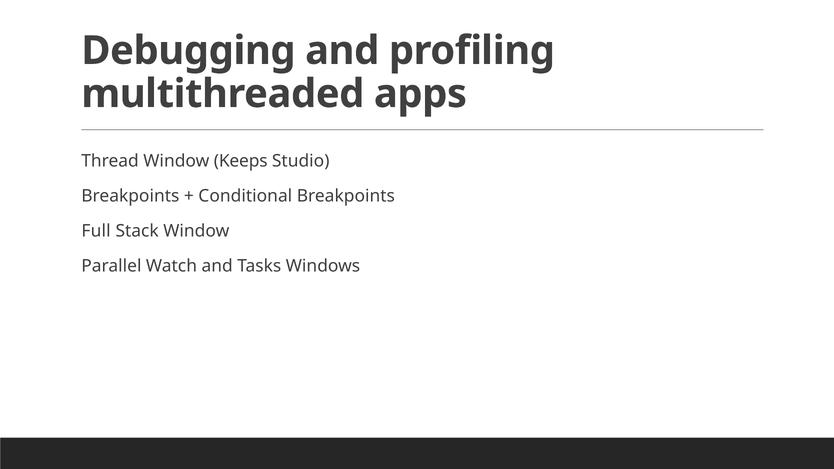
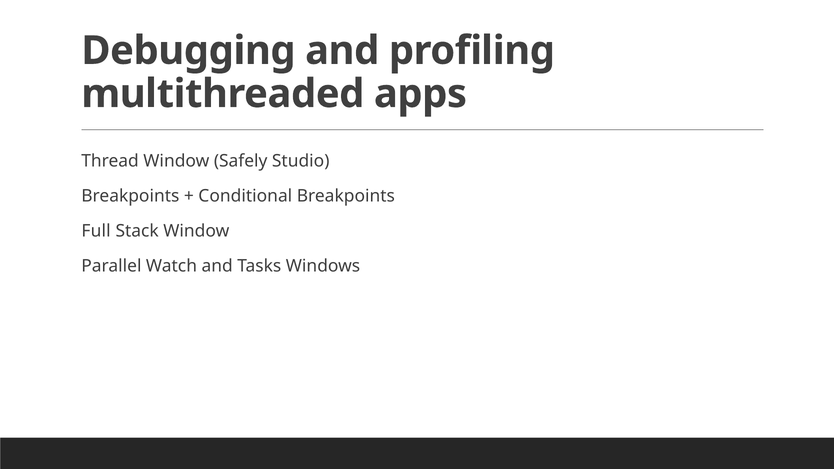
Keeps: Keeps -> Safely
